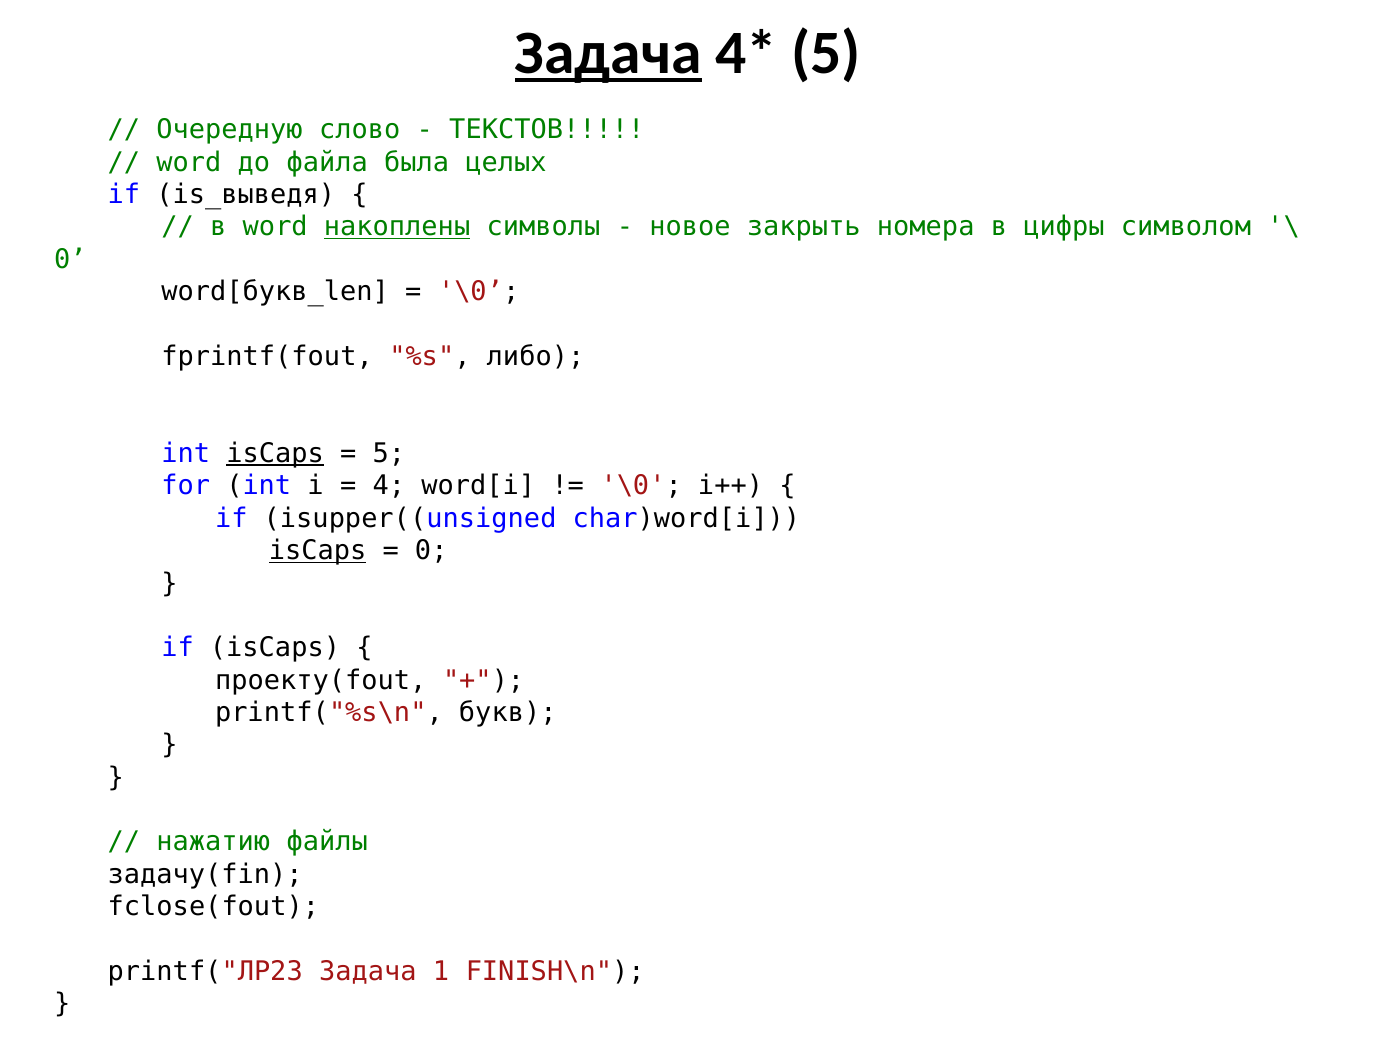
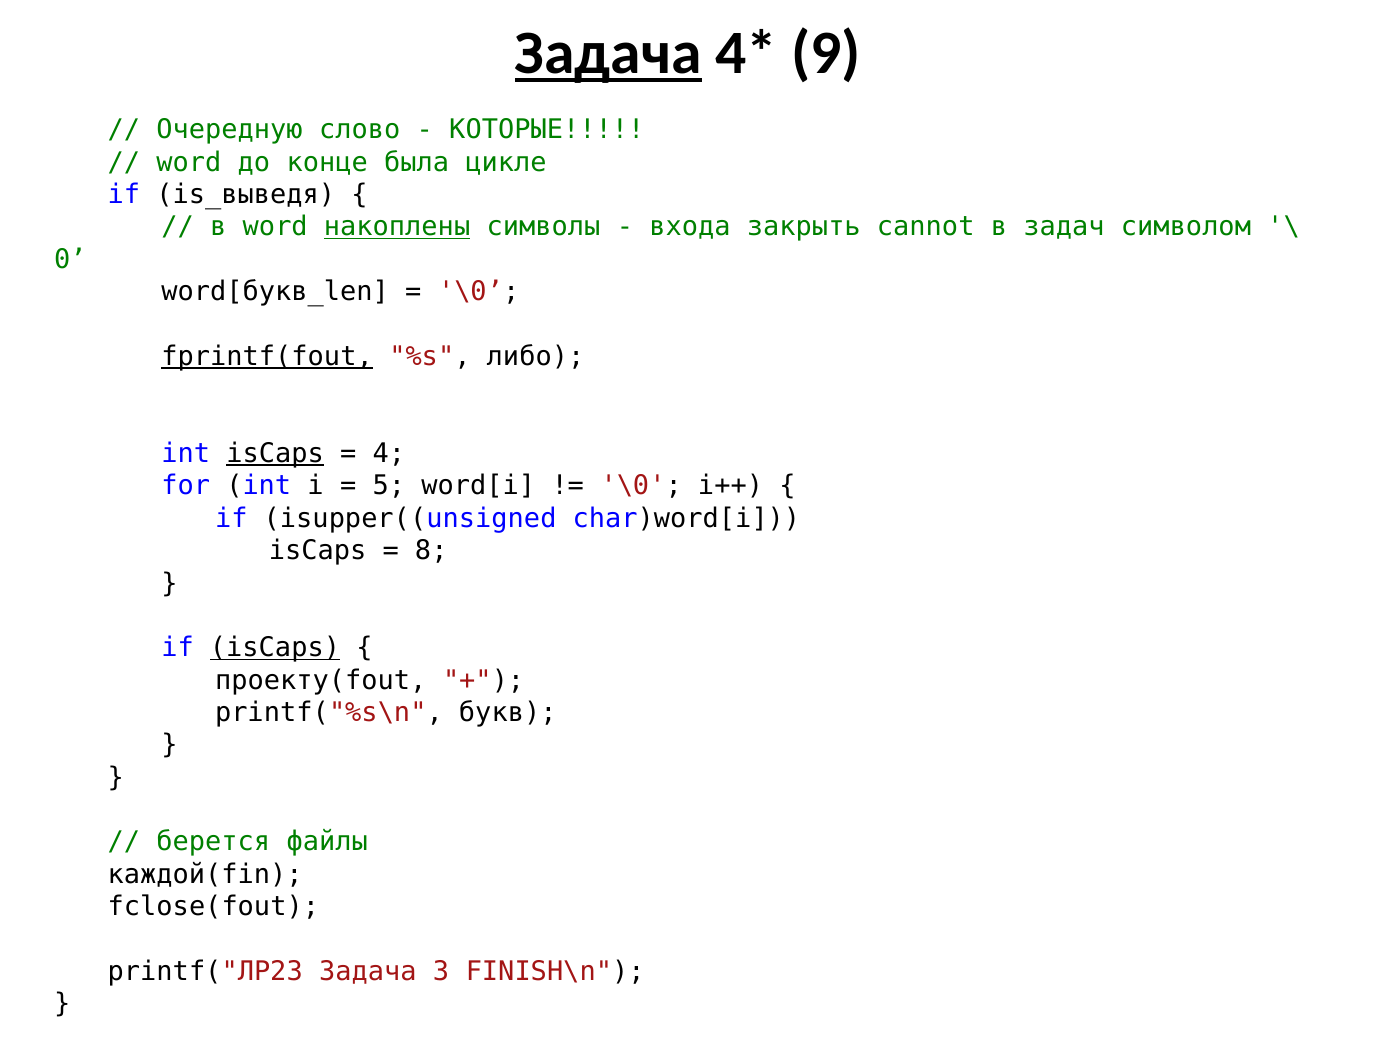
5 at (826, 54): 5 -> 9
ТЕКСТОВ: ТЕКСТОВ -> КОТОРЫЕ
файла: файла -> конце
целых: целых -> цикле
новое: новое -> входа
номера: номера -> cannot
цифры: цифры -> задач
fprintf(fout underline: none -> present
5 at (389, 454): 5 -> 4
4: 4 -> 5
isCaps at (318, 551) underline: present -> none
0 at (431, 551): 0 -> 8
isCaps at (275, 648) underline: none -> present
нажатию: нажатию -> берется
задачу(fin: задачу(fin -> каждой(fin
1: 1 -> 3
